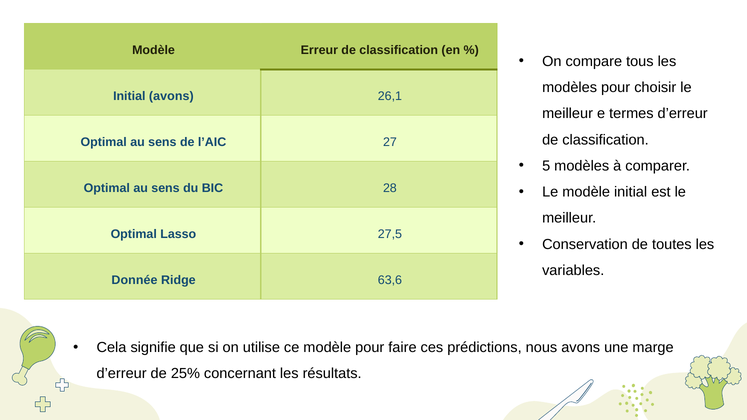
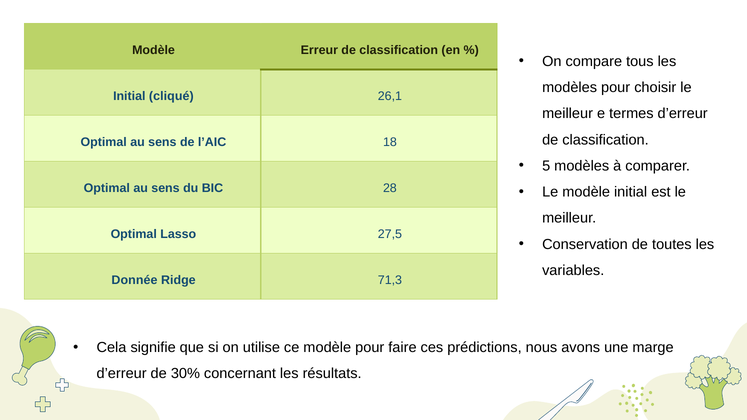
Initial avons: avons -> cliqué
27: 27 -> 18
63,6: 63,6 -> 71,3
25%: 25% -> 30%
